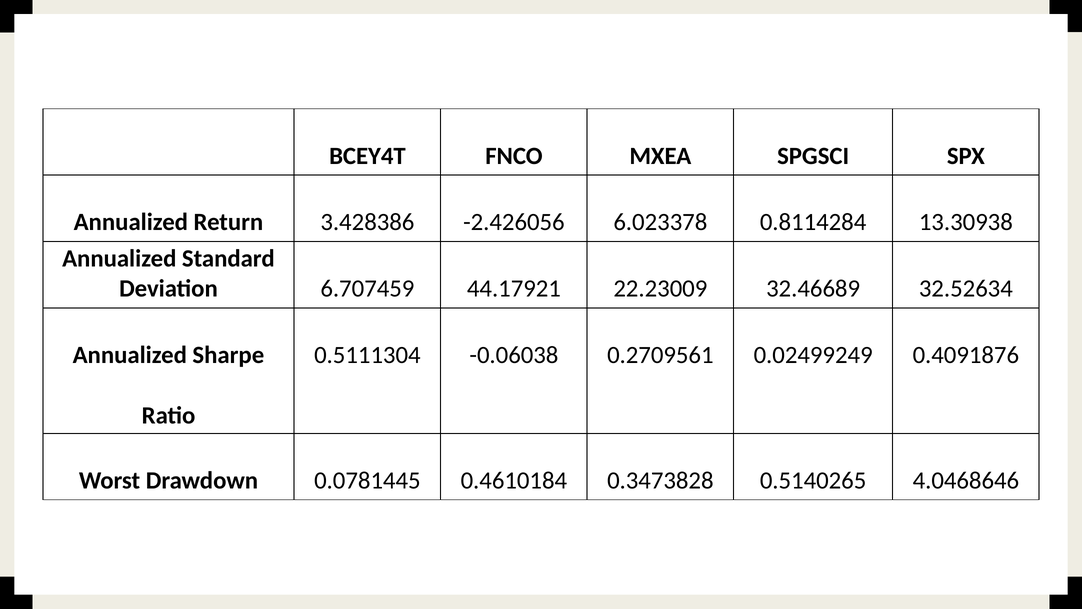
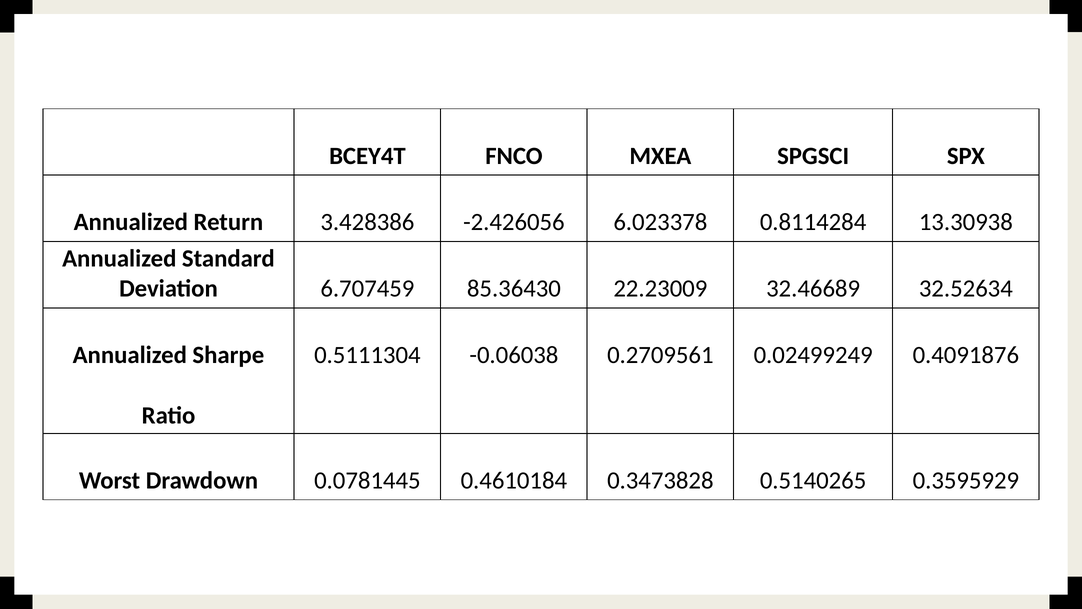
44.17921: 44.17921 -> 85.36430
4.0468646: 4.0468646 -> 0.3595929
